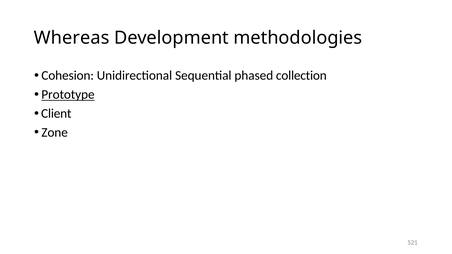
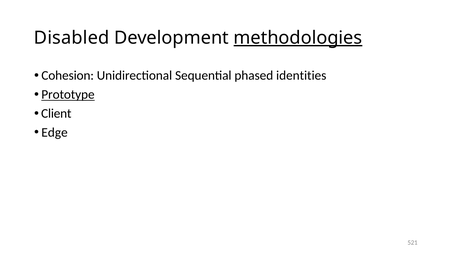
Whereas: Whereas -> Disabled
methodologies underline: none -> present
collection: collection -> identities
Zone: Zone -> Edge
